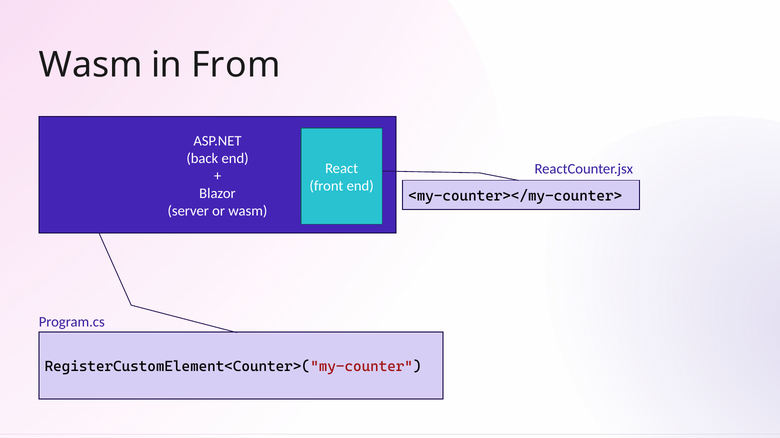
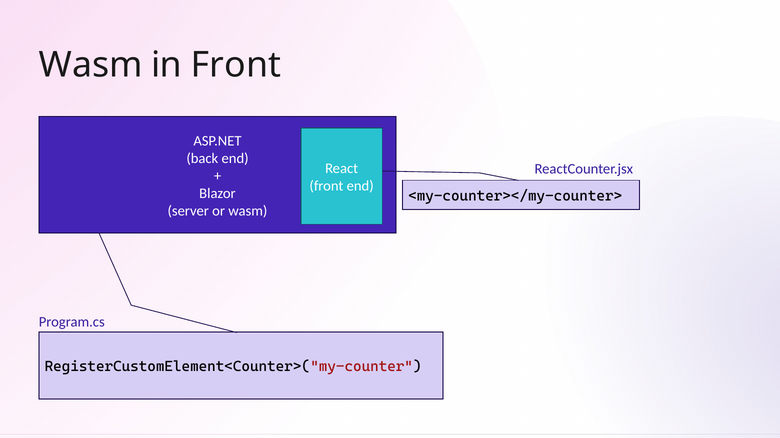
in From: From -> Front
